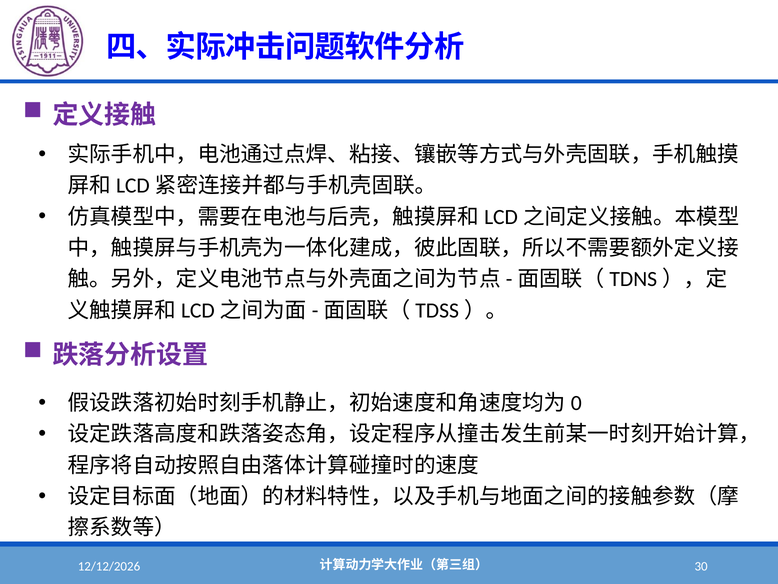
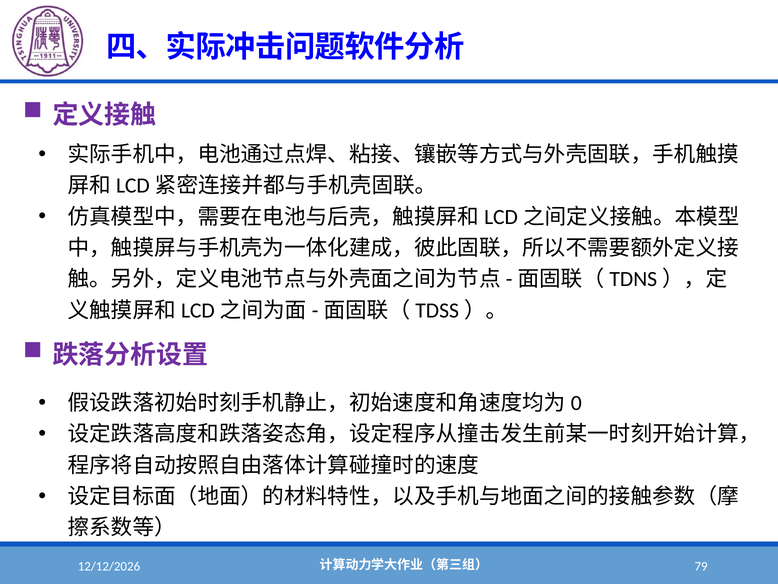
30: 30 -> 79
